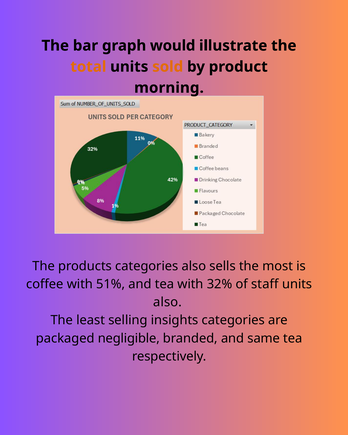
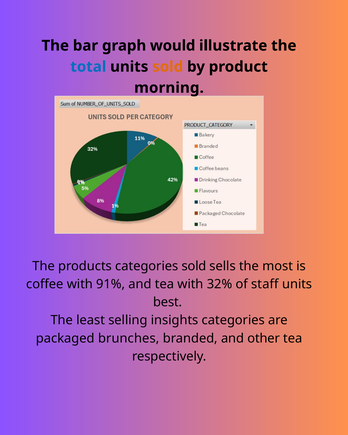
total colour: orange -> blue
categories also: also -> sold
51%: 51% -> 91%
also at (167, 302): also -> best
negligible: negligible -> brunches
same: same -> other
